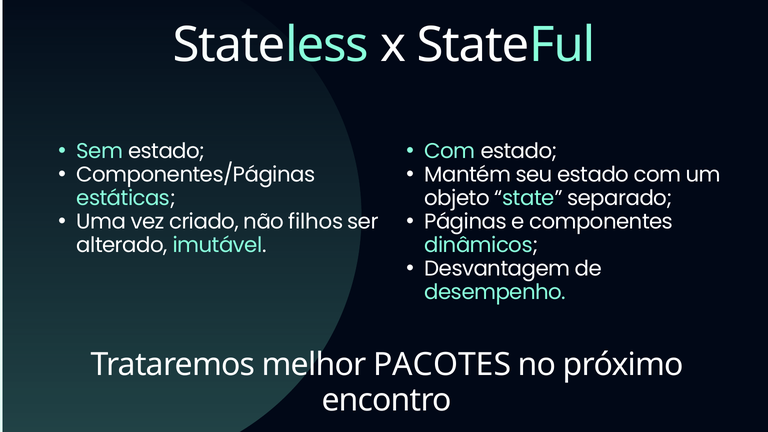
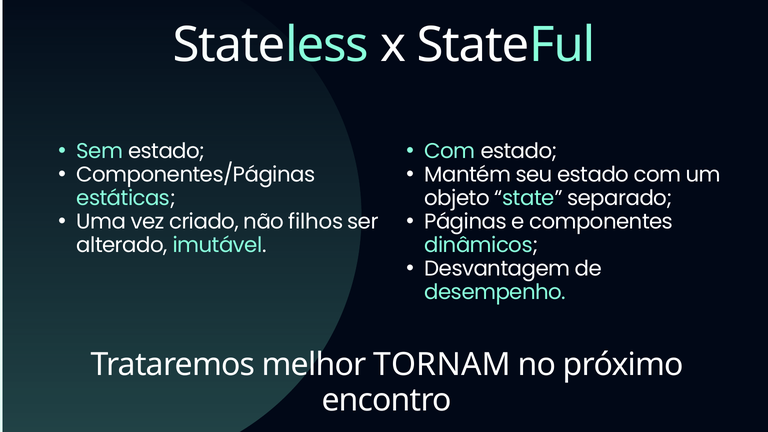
PACOTES: PACOTES -> TORNAM
